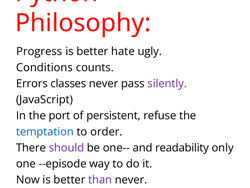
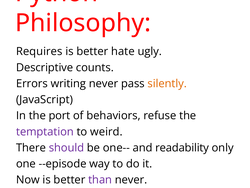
Progress: Progress -> Requires
Conditions: Conditions -> Descriptive
classes: classes -> writing
silently colour: purple -> orange
persistent: persistent -> behaviors
temptation colour: blue -> purple
order: order -> weird
